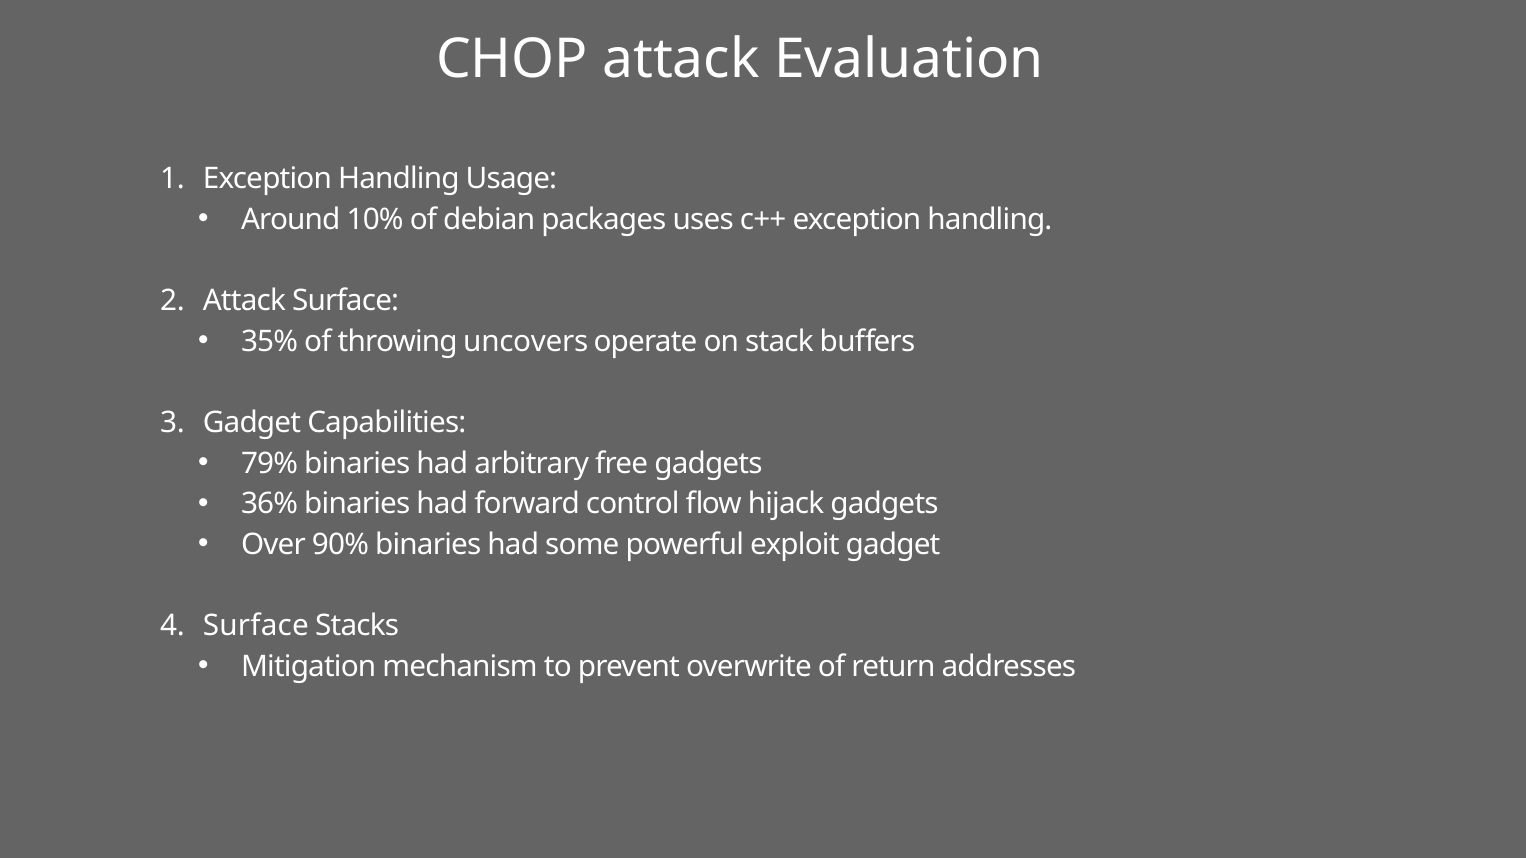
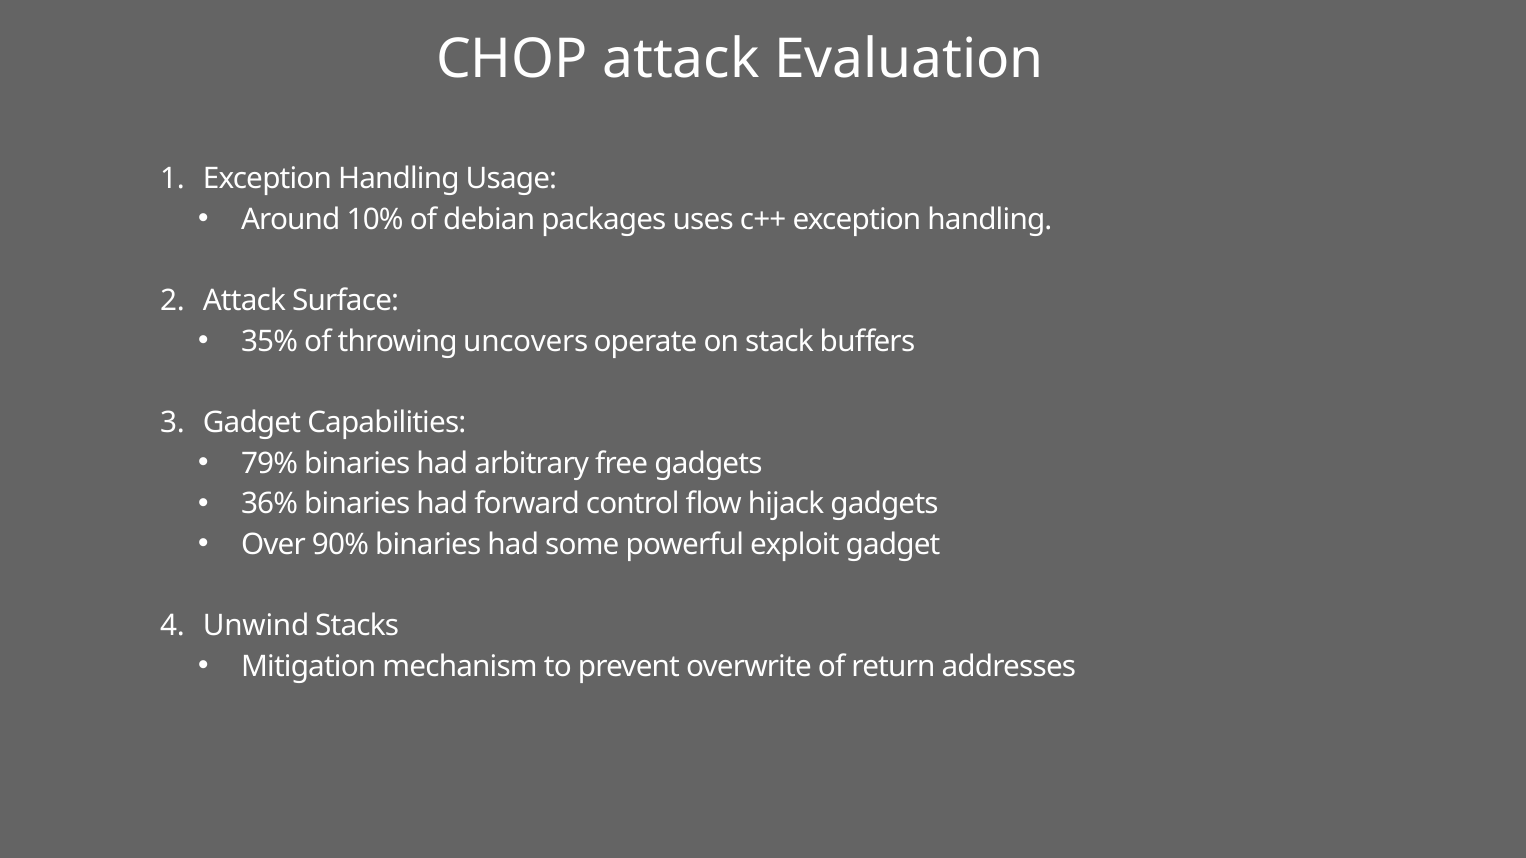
Surface at (256, 626): Surface -> Unwind
